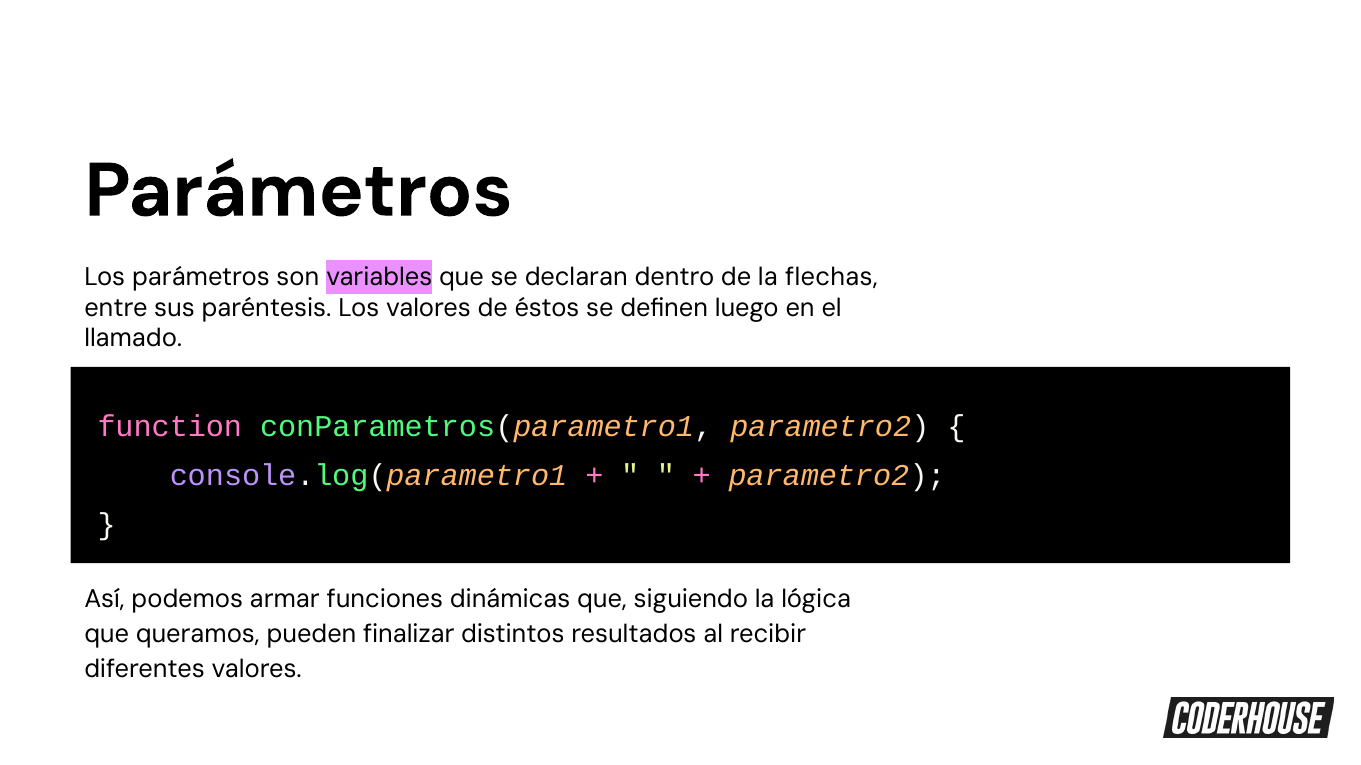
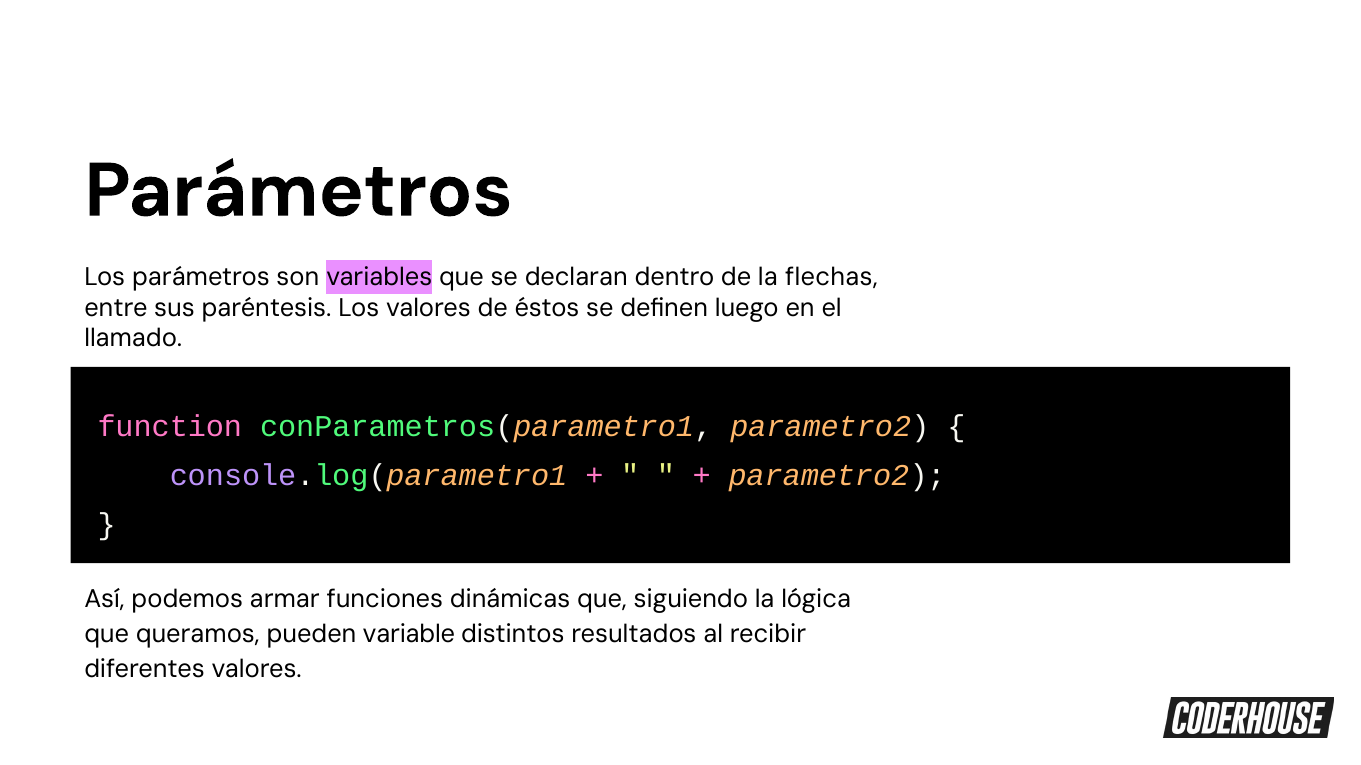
finalizar: finalizar -> variable
